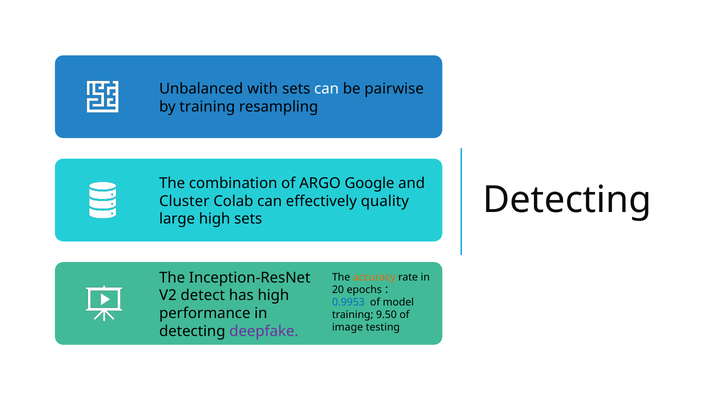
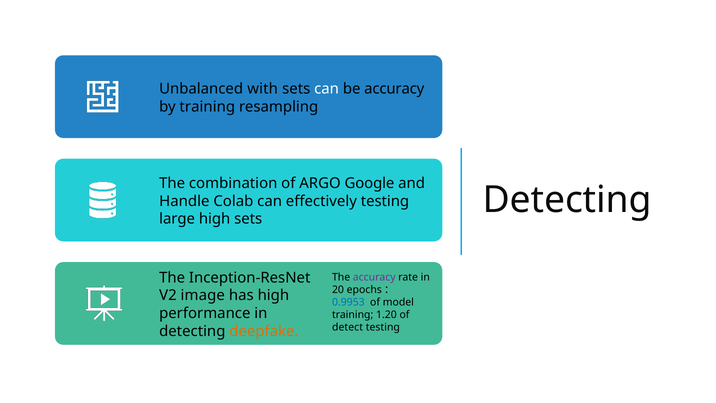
be pairwise: pairwise -> accuracy
Cluster: Cluster -> Handle
effectively quality: quality -> testing
accuracy at (374, 277) colour: orange -> purple
detect: detect -> image
9.50: 9.50 -> 1.20
image: image -> detect
deepfake colour: purple -> orange
